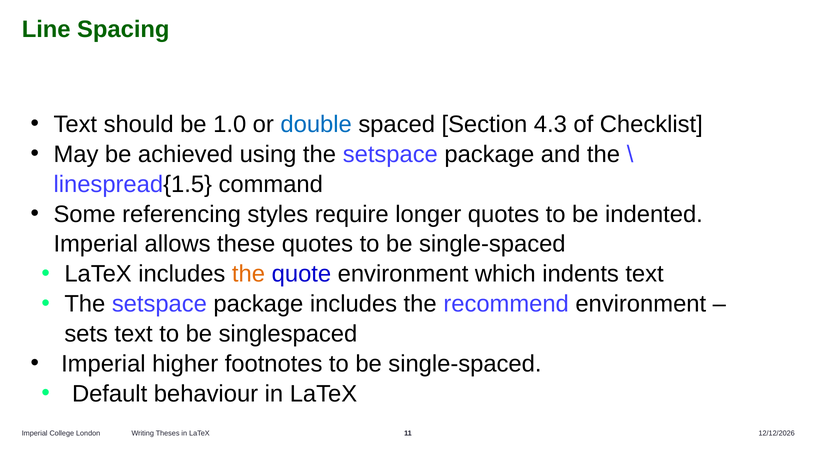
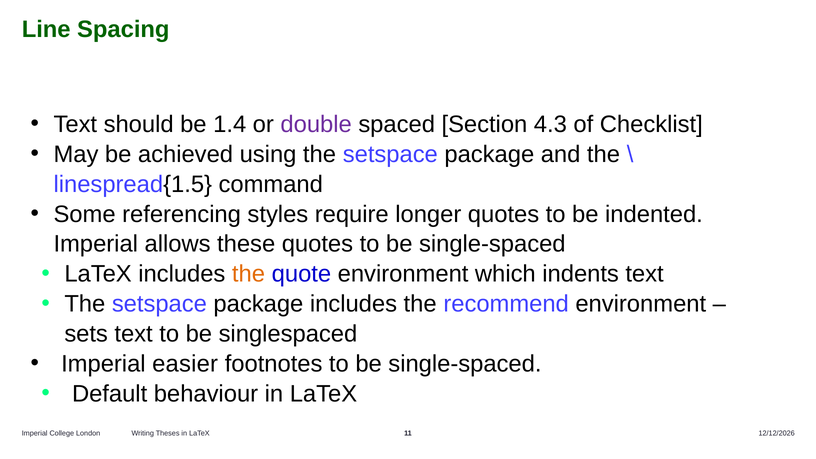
1.0: 1.0 -> 1.4
double colour: blue -> purple
higher: higher -> easier
